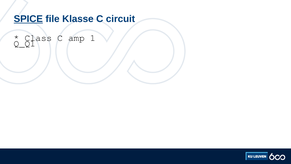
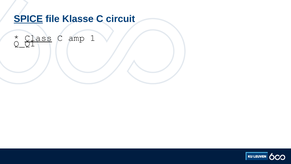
Class underline: none -> present
